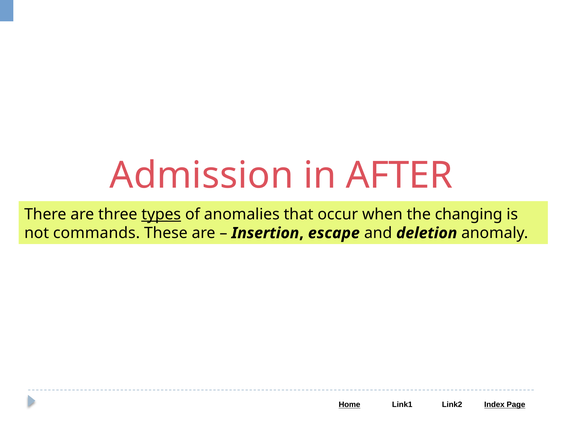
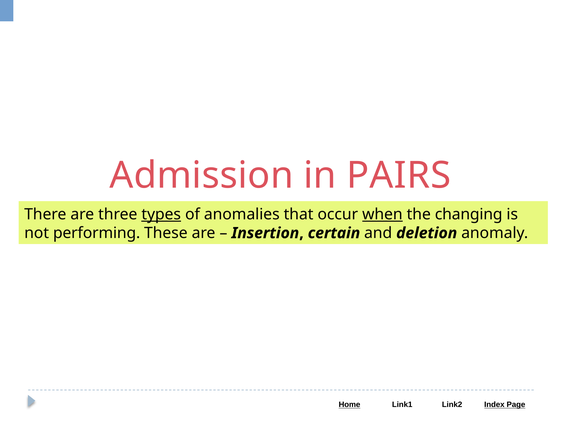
AFTER: AFTER -> PAIRS
when underline: none -> present
commands: commands -> performing
escape: escape -> certain
